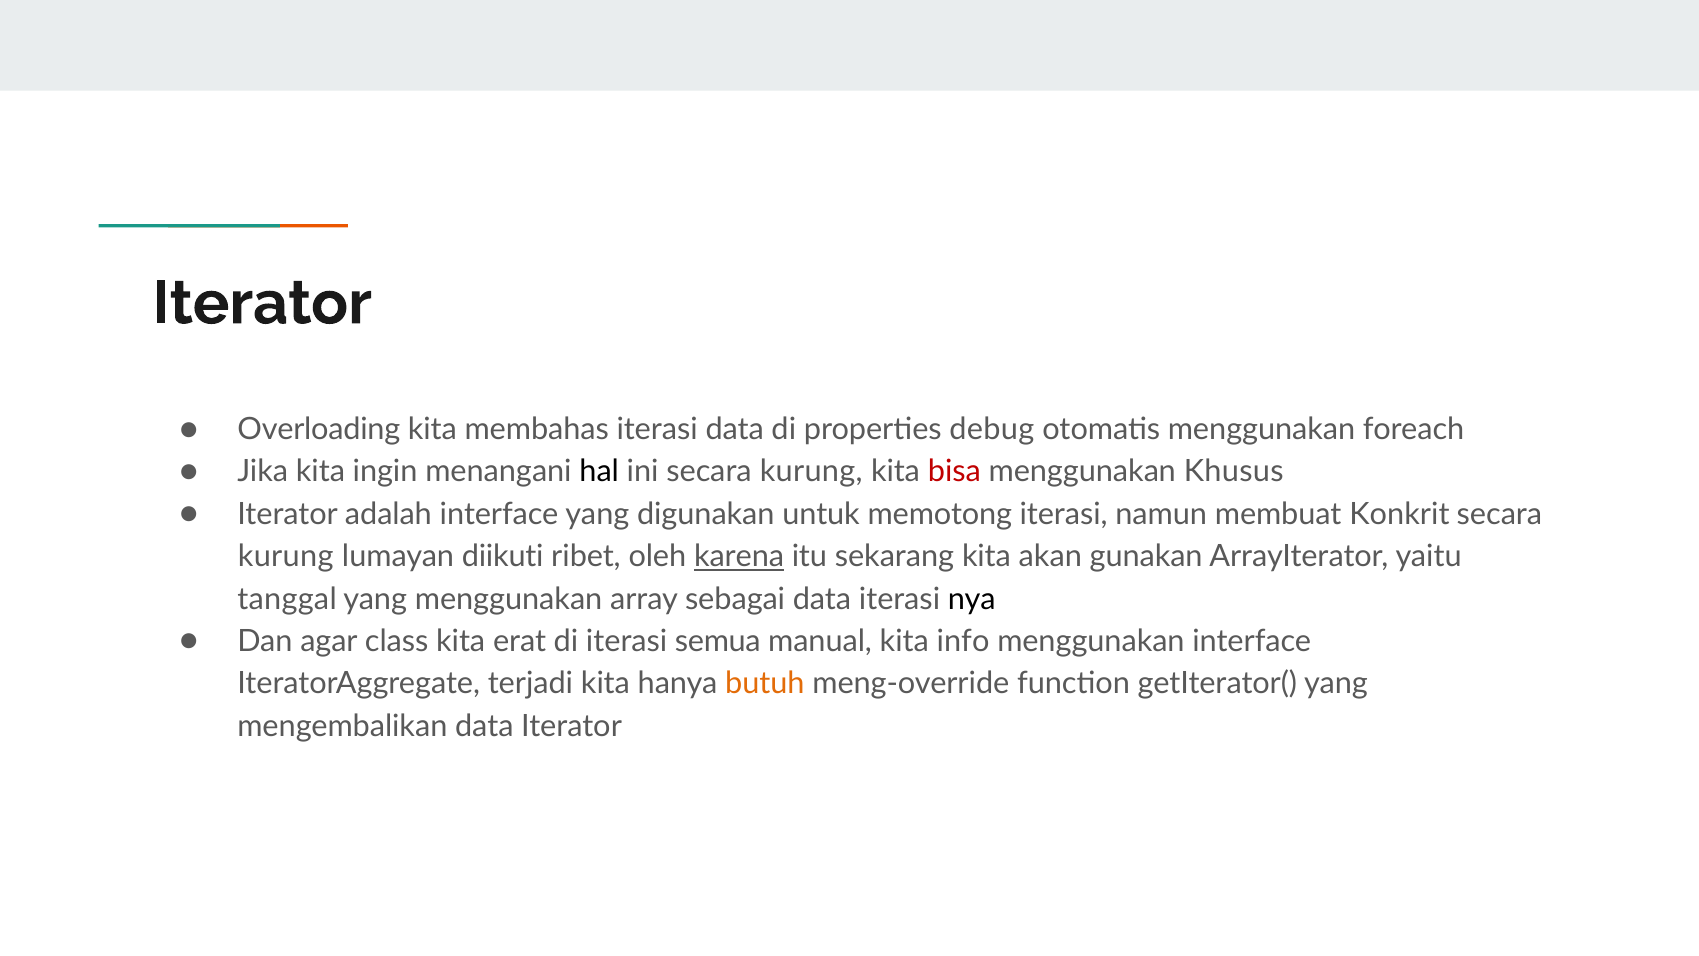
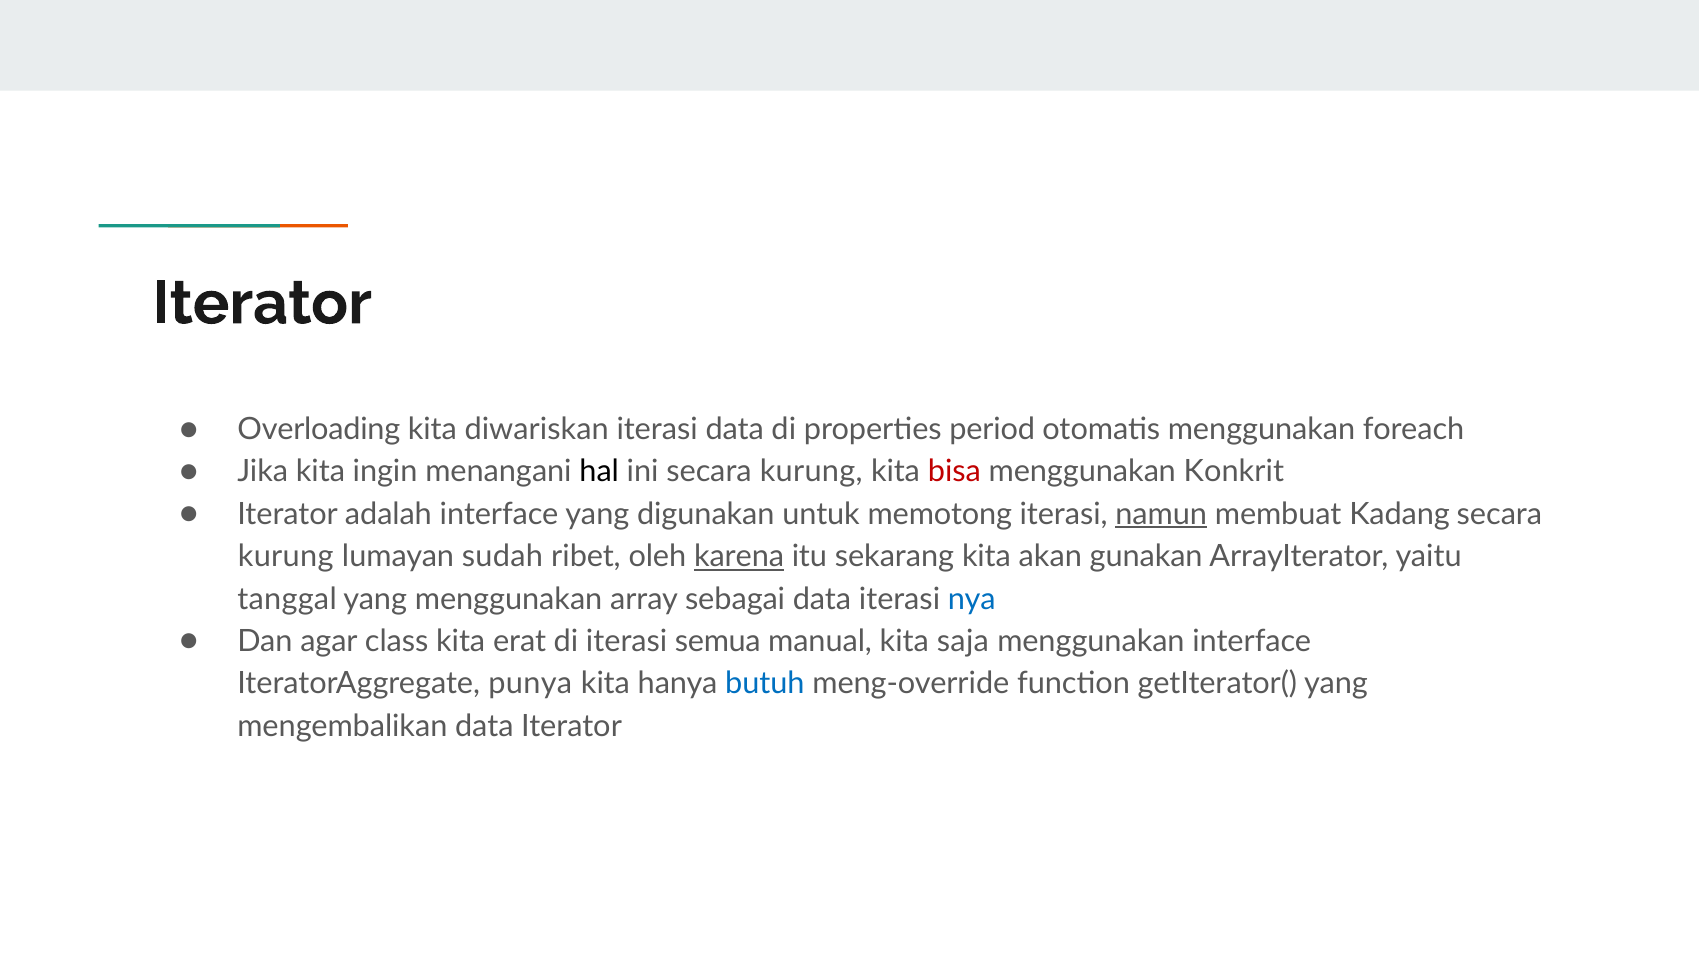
membahas: membahas -> diwariskan
debug: debug -> period
Khusus: Khusus -> Konkrit
namun underline: none -> present
Konkrit: Konkrit -> Kadang
diikuti: diikuti -> sudah
nya colour: black -> blue
info: info -> saja
terjadi: terjadi -> punya
butuh colour: orange -> blue
